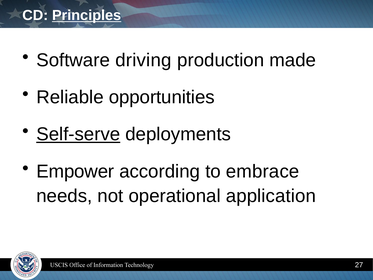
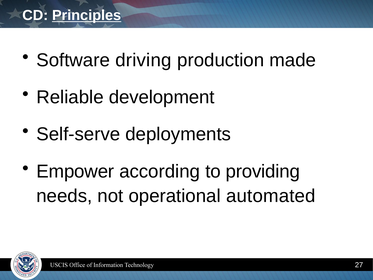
opportunities: opportunities -> development
Self-serve underline: present -> none
embrace: embrace -> providing
application: application -> automated
